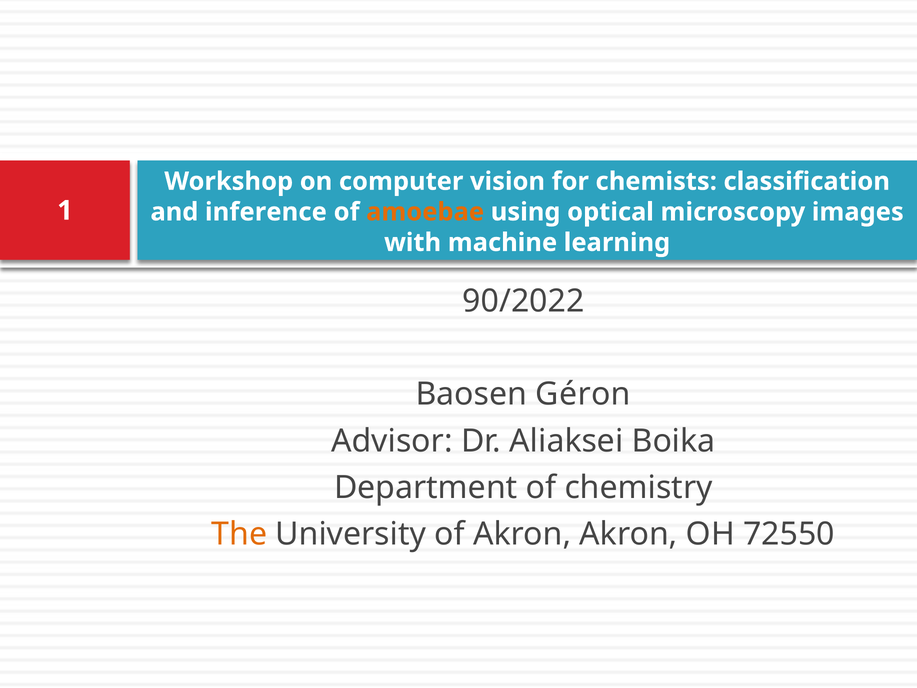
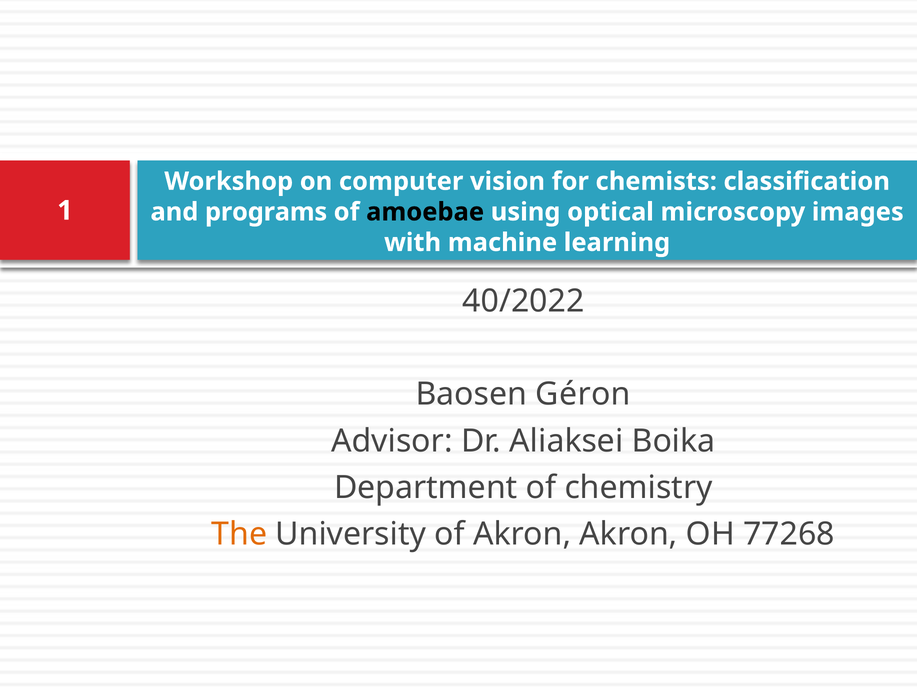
inference: inference -> programs
amoebae colour: orange -> black
90/2022: 90/2022 -> 40/2022
72550: 72550 -> 77268
